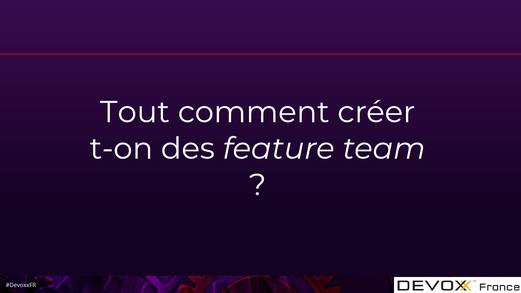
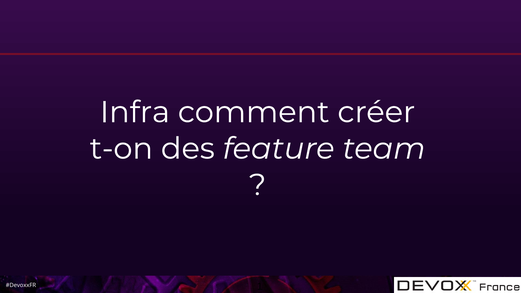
Tout: Tout -> Infra
